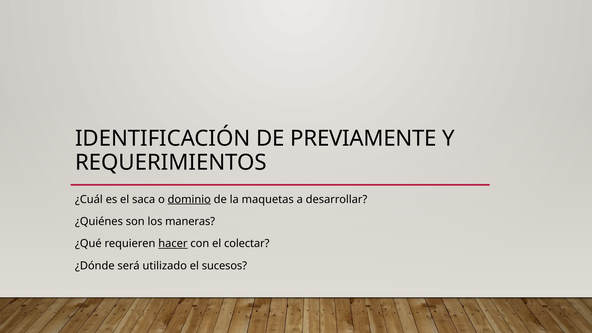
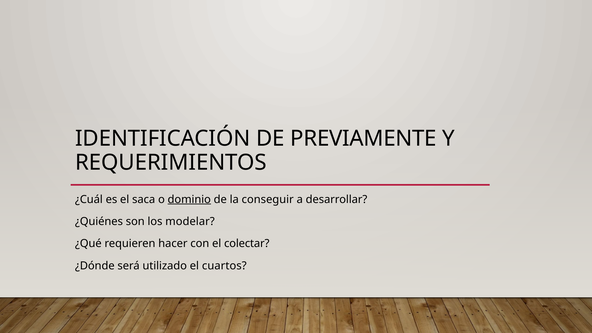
maquetas: maquetas -> conseguir
maneras: maneras -> modelar
hacer underline: present -> none
sucesos: sucesos -> cuartos
